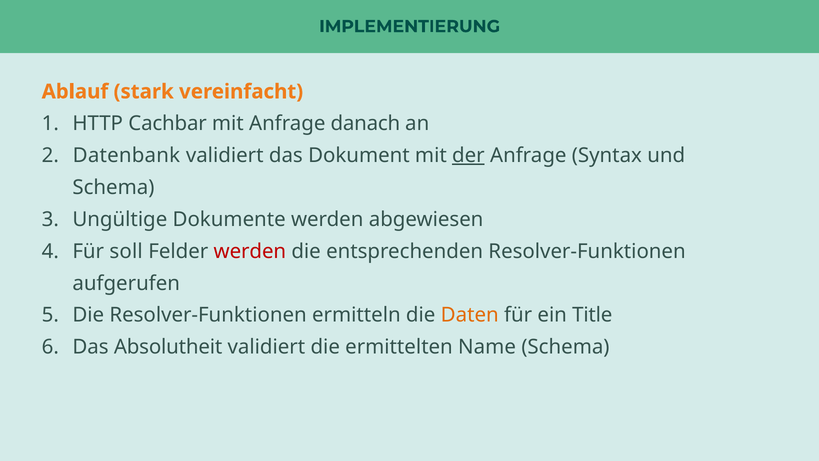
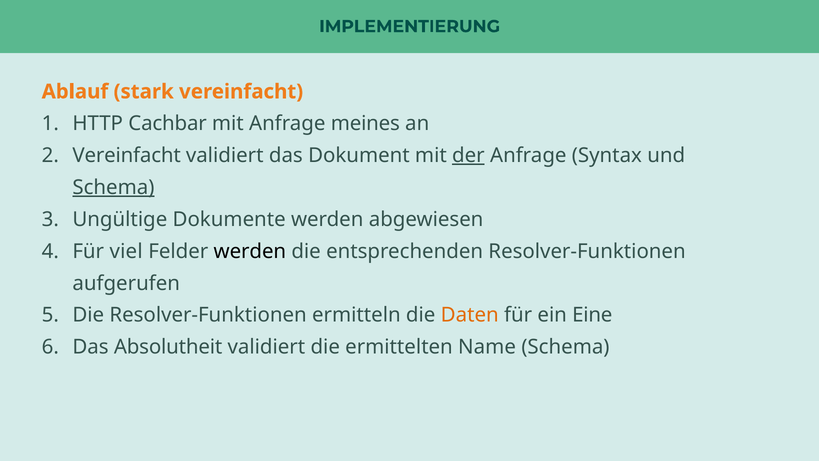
danach: danach -> meines
Datenbank at (126, 155): Datenbank -> Vereinfacht
Schema at (113, 187) underline: none -> present
soll: soll -> viel
werden at (250, 251) colour: red -> black
Title: Title -> Eine
